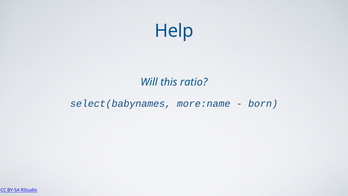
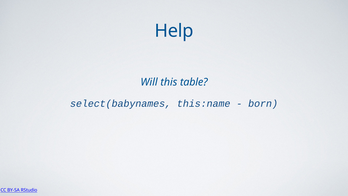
ratio: ratio -> table
more:name: more:name -> this:name
